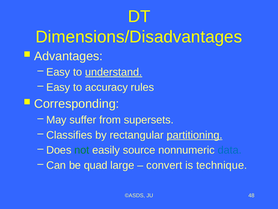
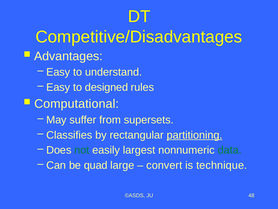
Dimensions/Disadvantages: Dimensions/Disadvantages -> Competitive/Disadvantages
understand underline: present -> none
accuracy: accuracy -> designed
Corresponding: Corresponding -> Computational
source: source -> largest
data colour: blue -> green
